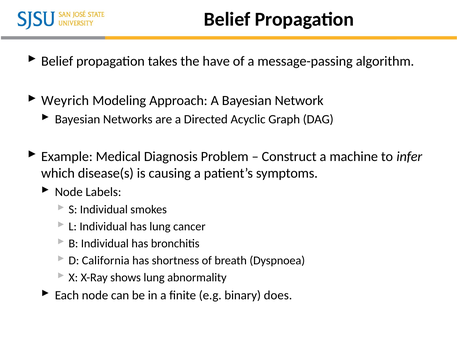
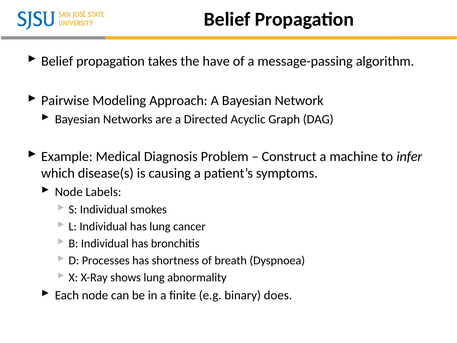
Weyrich: Weyrich -> Pairwise
California: California -> Processes
